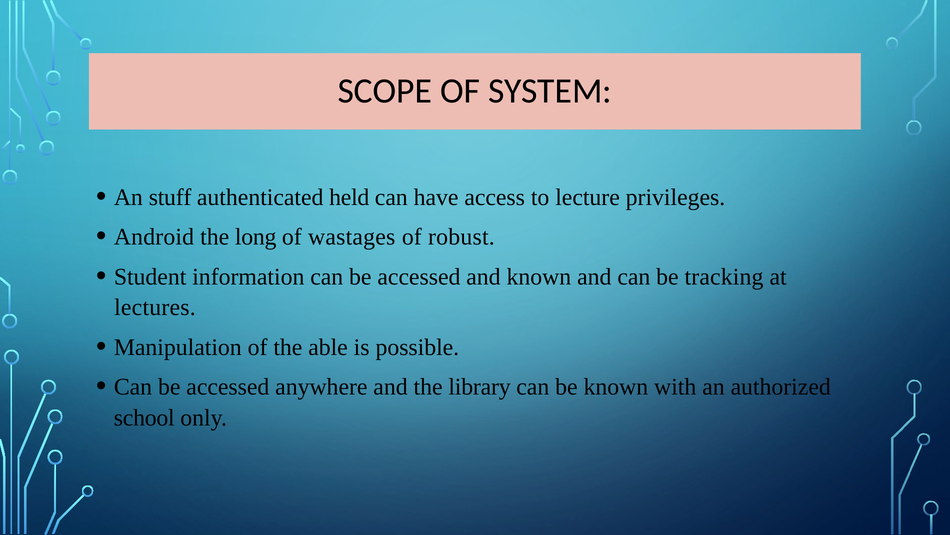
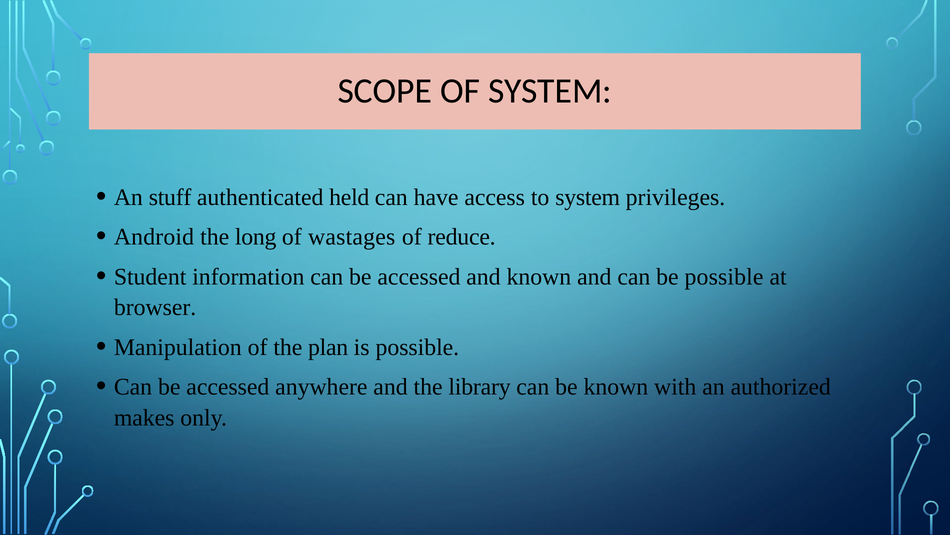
to lecture: lecture -> system
robust: robust -> reduce
be tracking: tracking -> possible
lectures: lectures -> browser
able: able -> plan
school: school -> makes
